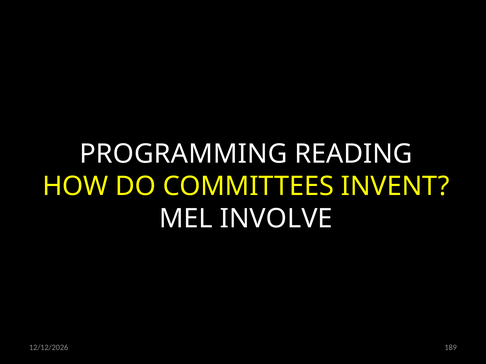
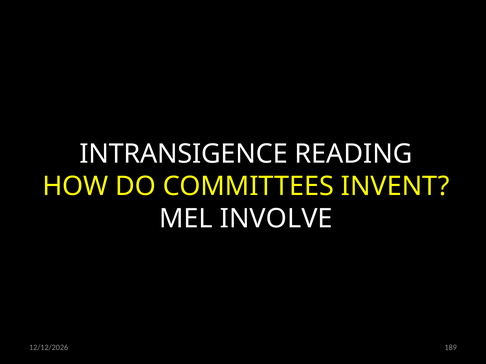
PROGRAMMING: PROGRAMMING -> INTRANSIGENCE
